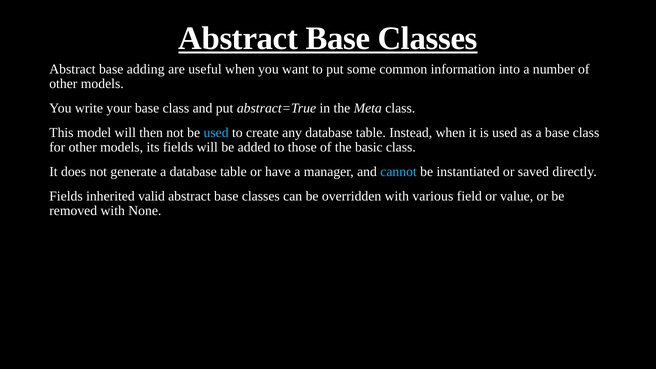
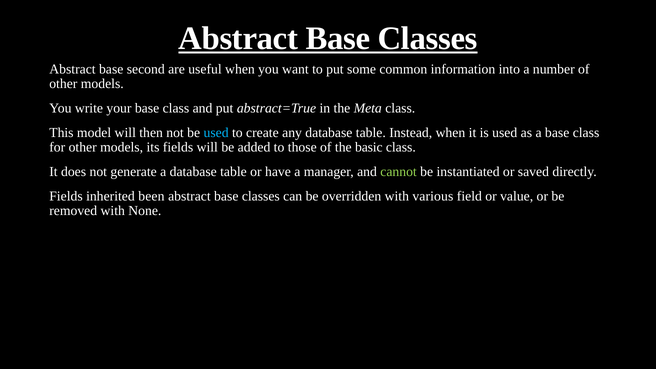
adding: adding -> second
cannot colour: light blue -> light green
valid: valid -> been
